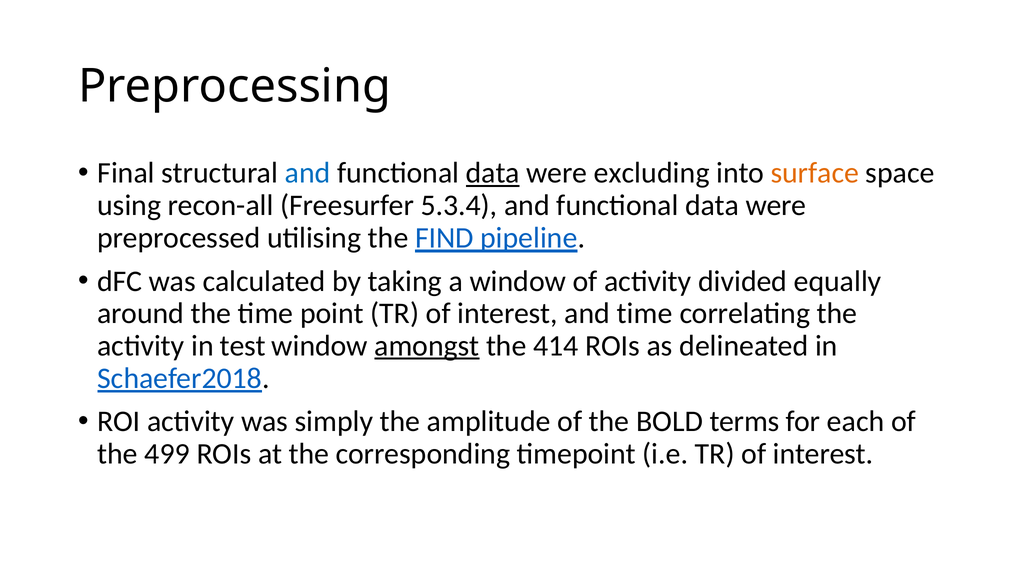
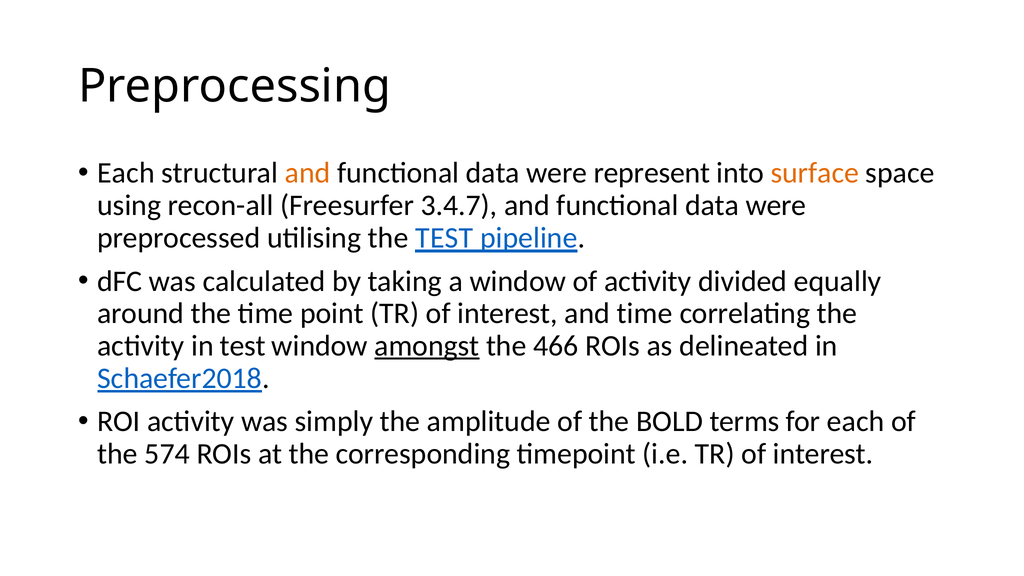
Final at (126, 173): Final -> Each
and at (308, 173) colour: blue -> orange
data at (493, 173) underline: present -> none
excluding: excluding -> represent
5.3.4: 5.3.4 -> 3.4.7
the FIND: FIND -> TEST
414: 414 -> 466
499: 499 -> 574
